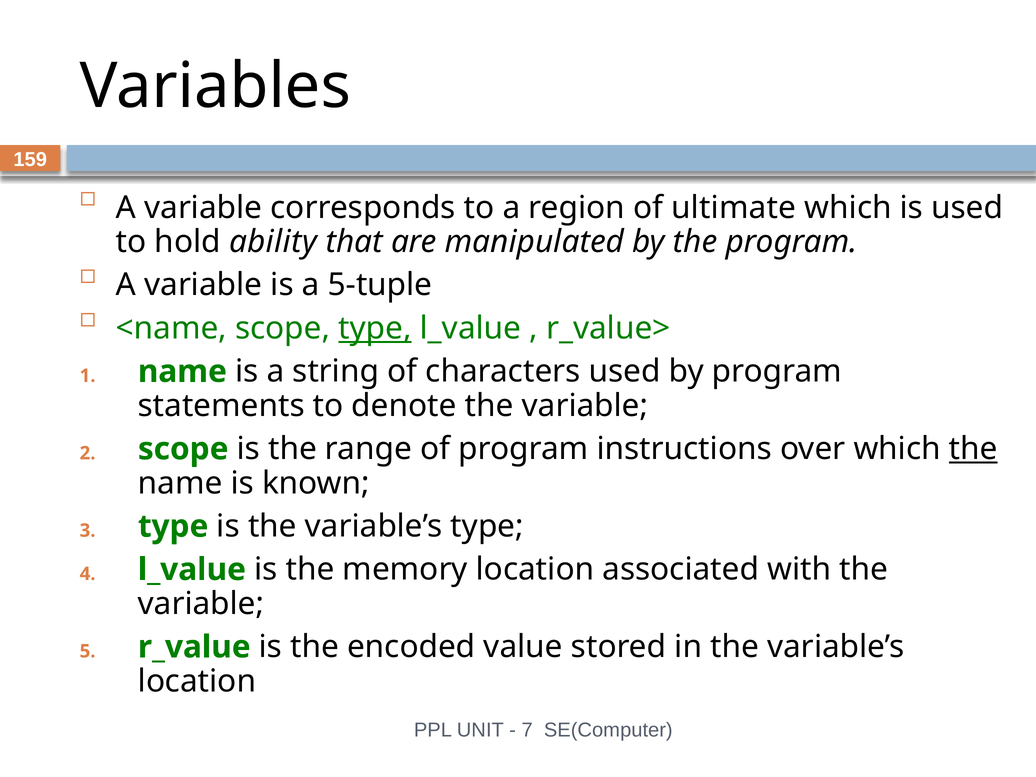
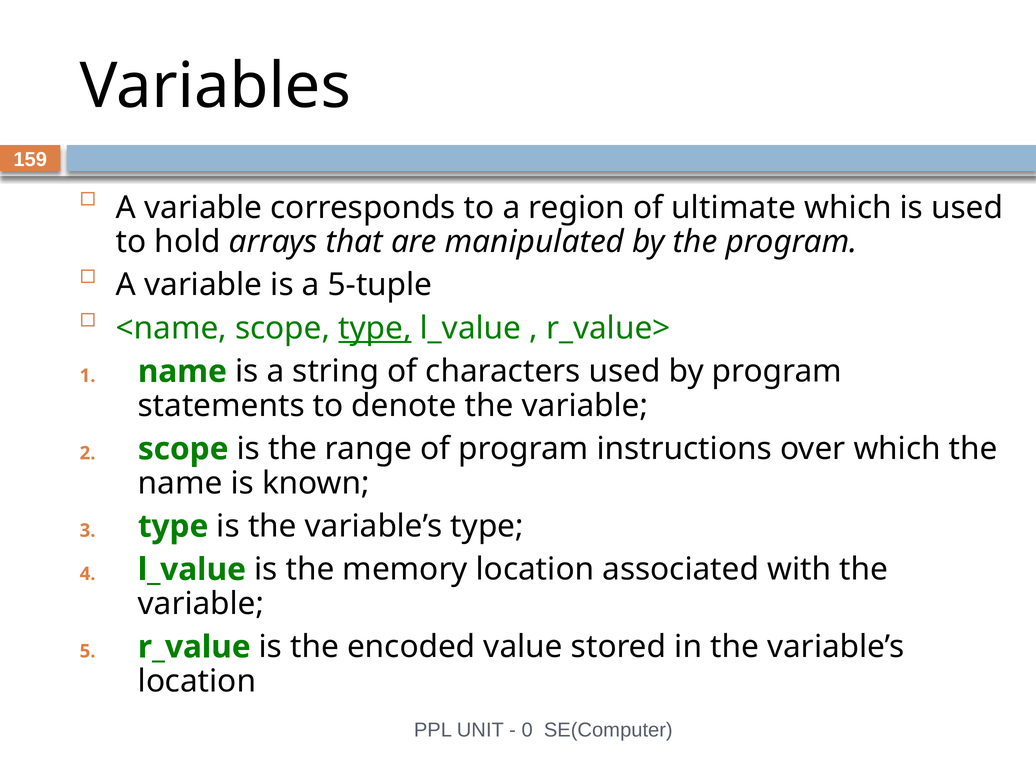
ability: ability -> arrays
the at (973, 449) underline: present -> none
7: 7 -> 0
